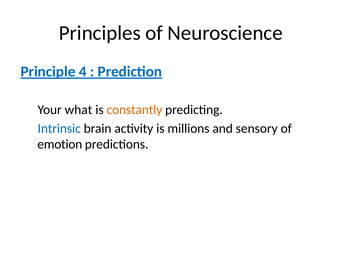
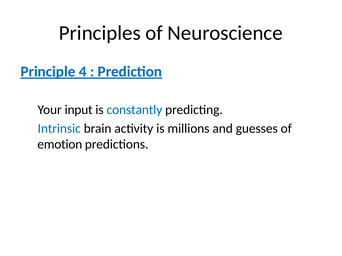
what: what -> input
constantly colour: orange -> blue
sensory: sensory -> guesses
